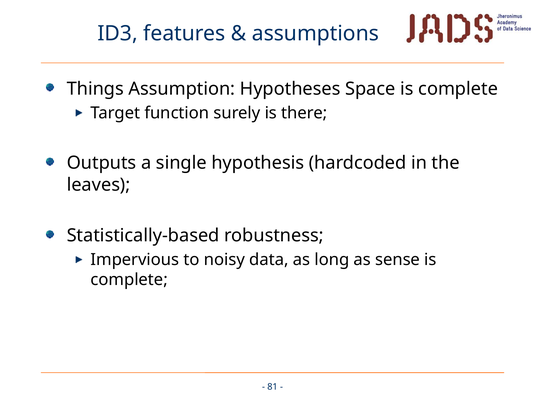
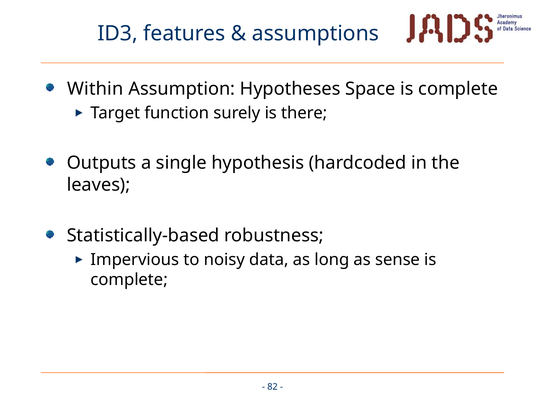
Things: Things -> Within
81: 81 -> 82
